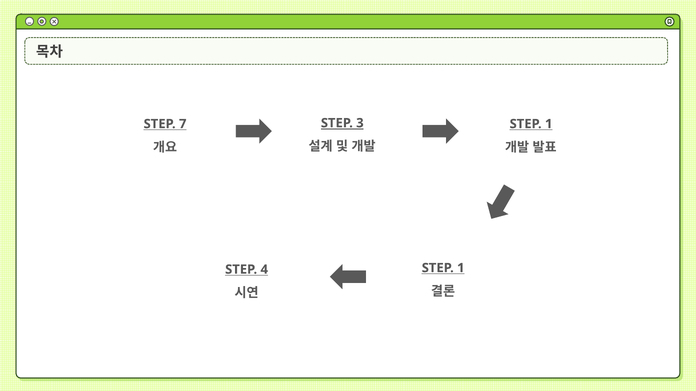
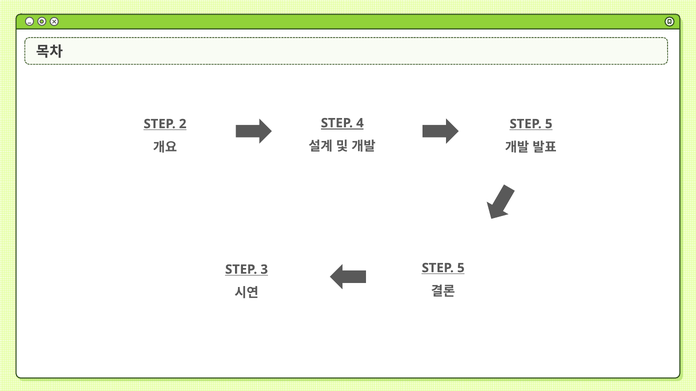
3: 3 -> 4
7: 7 -> 2
1 at (549, 124): 1 -> 5
1 at (461, 268): 1 -> 5
4: 4 -> 3
